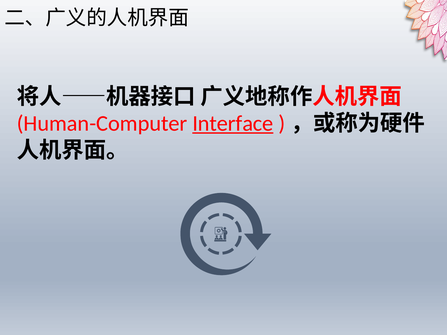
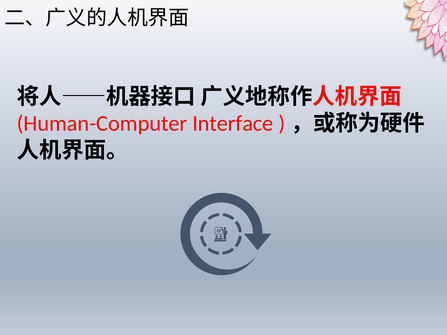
Interface underline: present -> none
